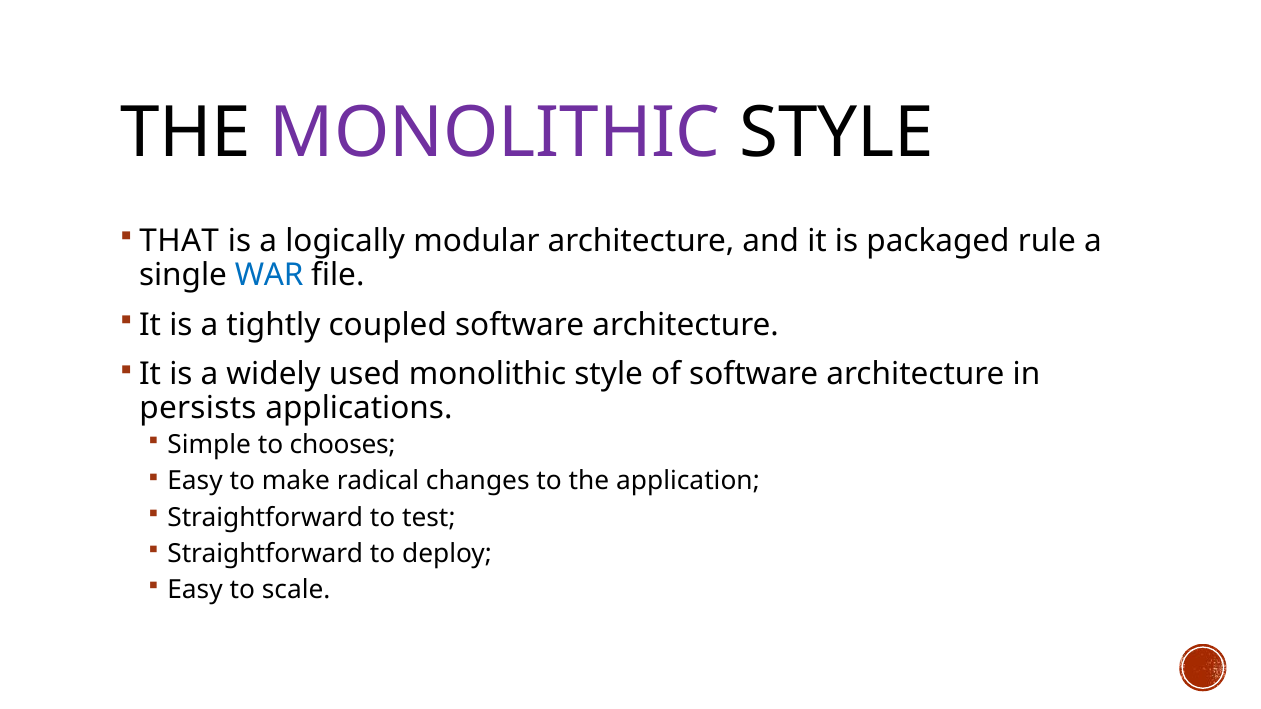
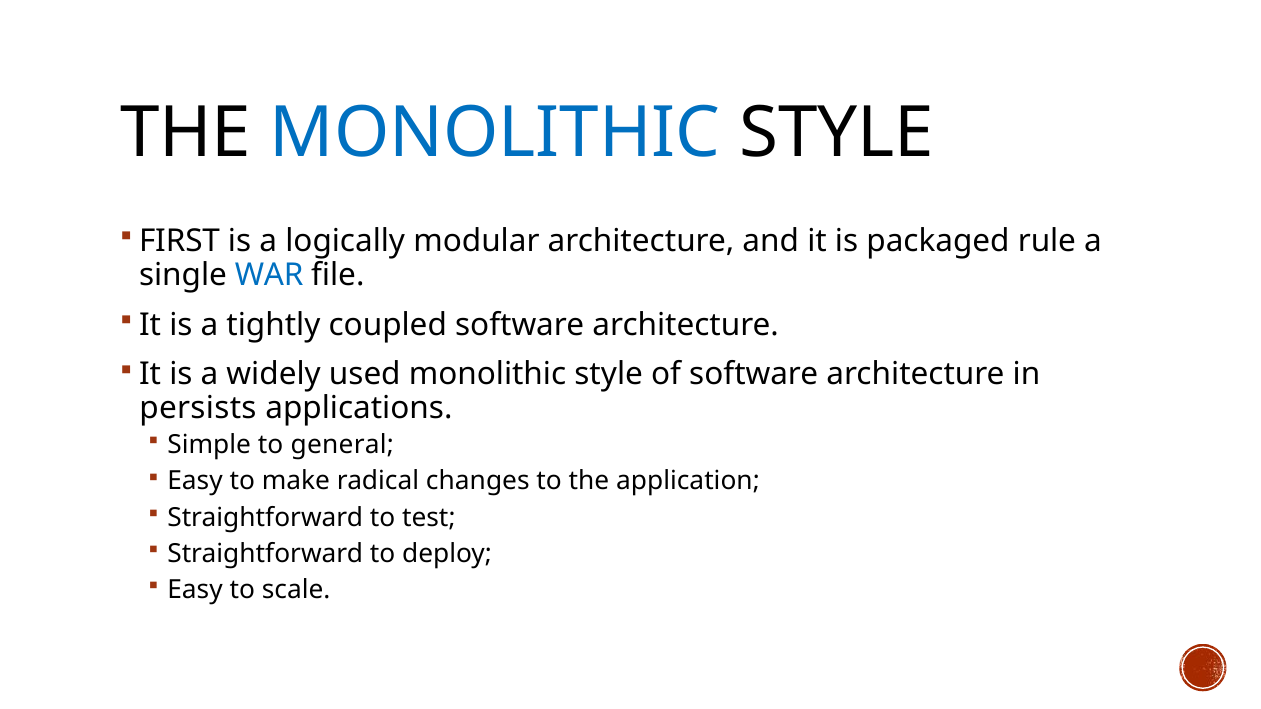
MONOLITHIC at (495, 133) colour: purple -> blue
THAT: THAT -> FIRST
chooses: chooses -> general
